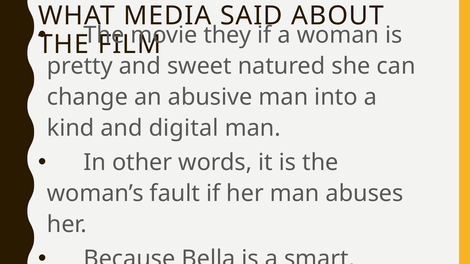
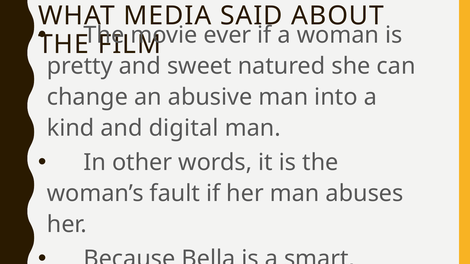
they: they -> ever
